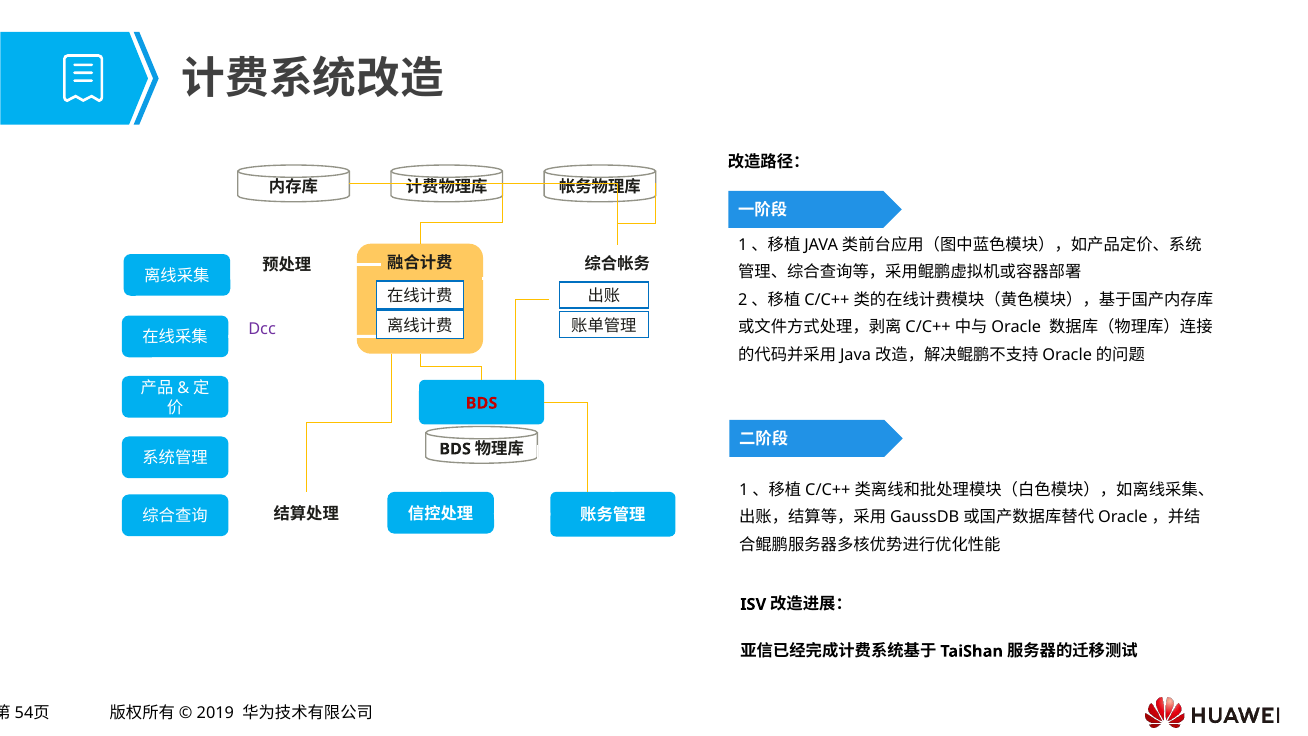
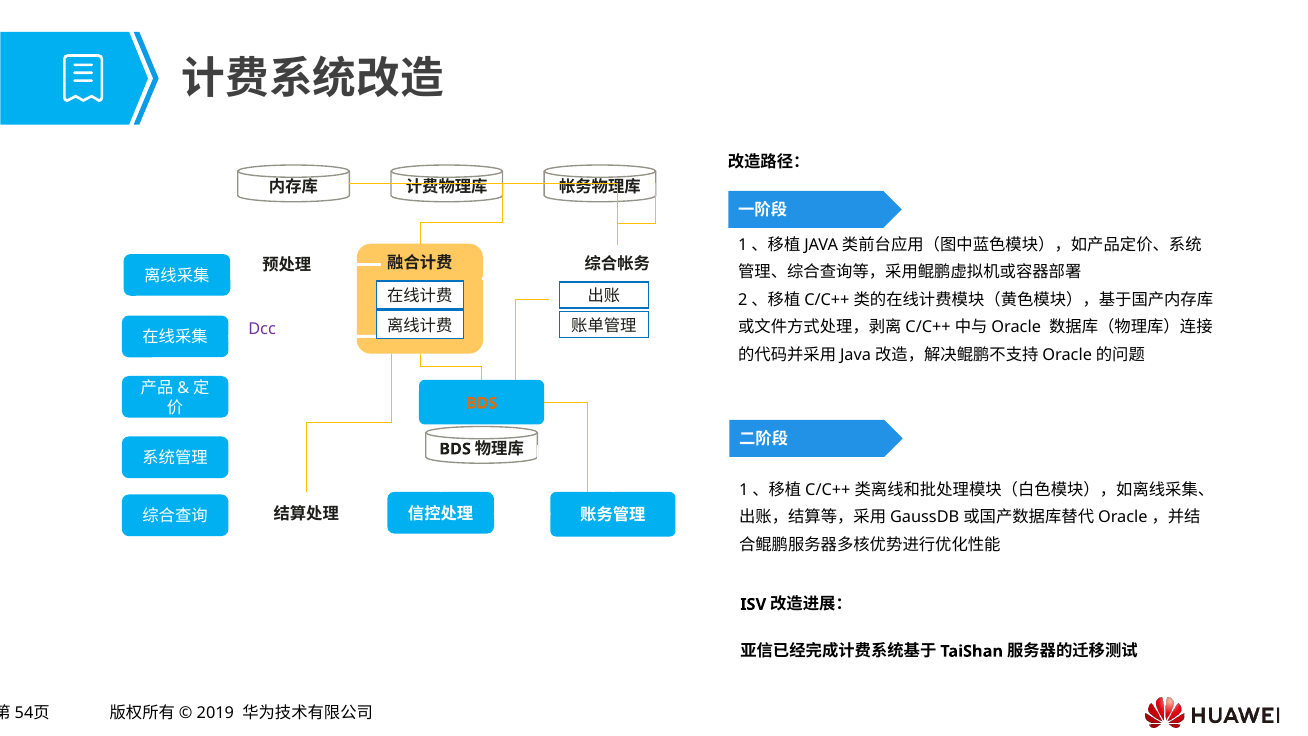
BDS at (482, 403) colour: red -> orange
